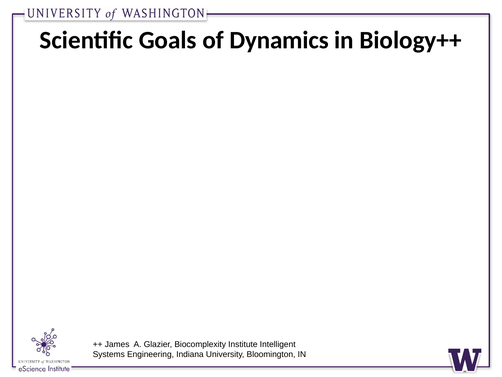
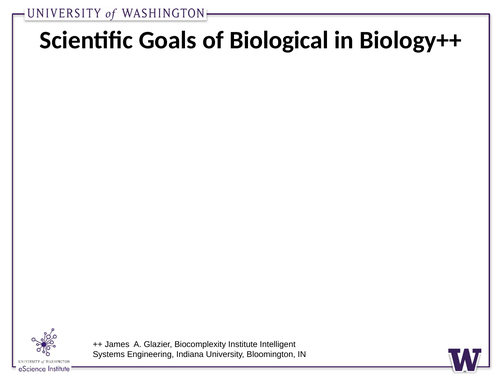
of Dynamics: Dynamics -> Biological
